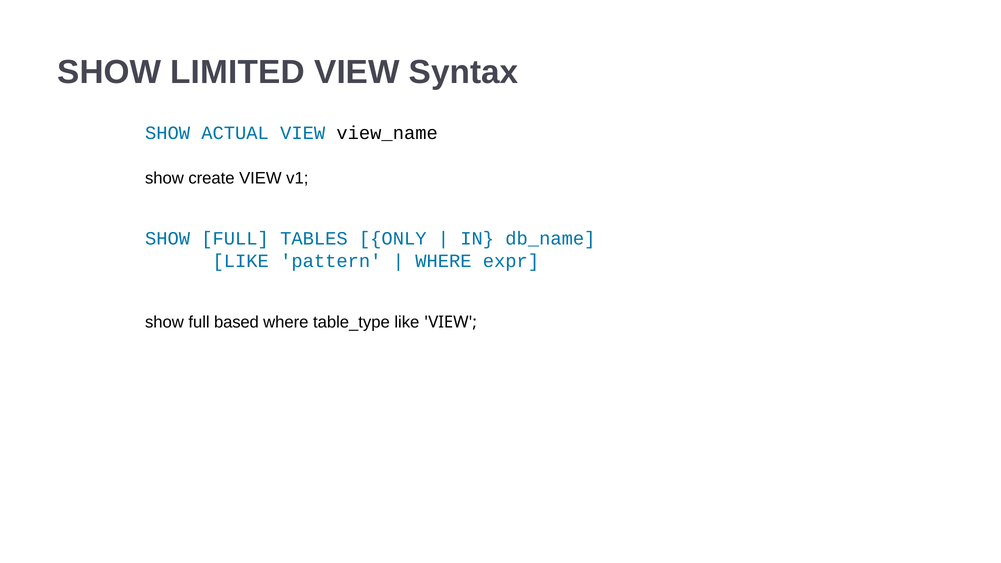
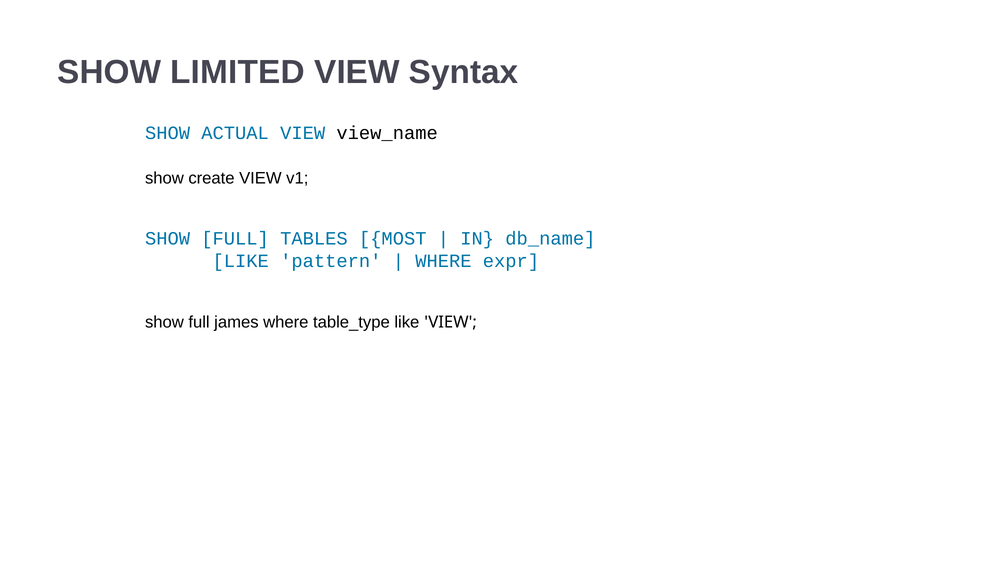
ONLY: ONLY -> MOST
based: based -> james
